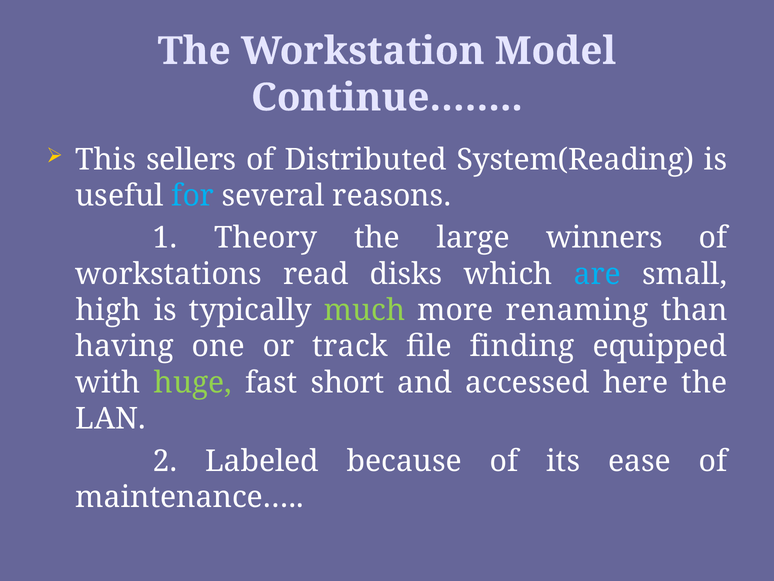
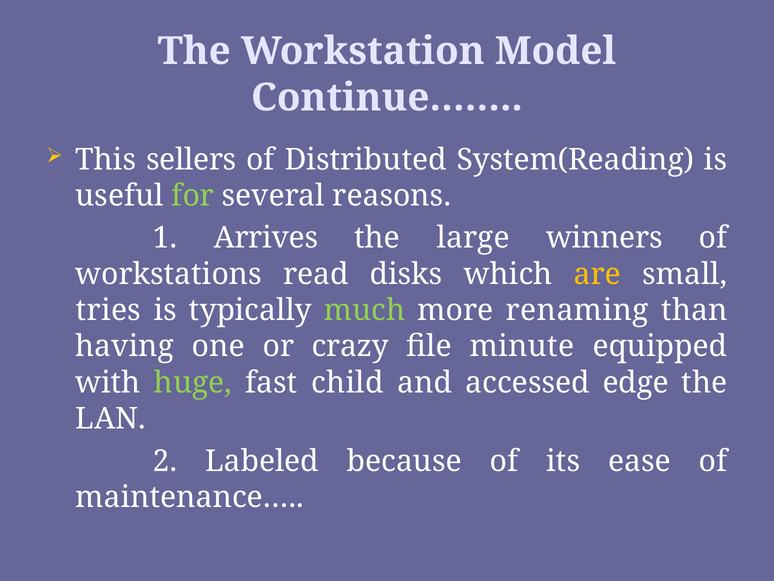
for colour: light blue -> light green
Theory: Theory -> Arrives
are colour: light blue -> yellow
high: high -> tries
track: track -> crazy
finding: finding -> minute
short: short -> child
here: here -> edge
